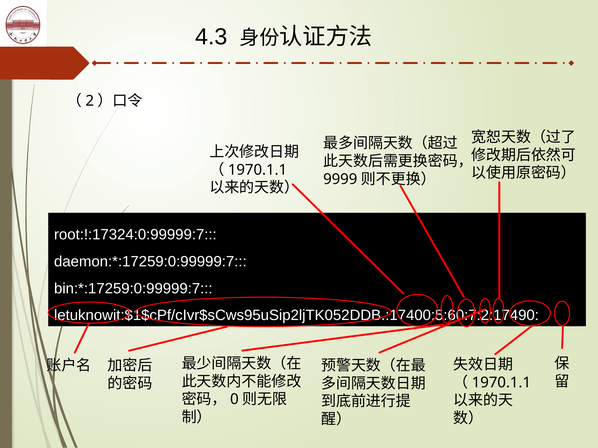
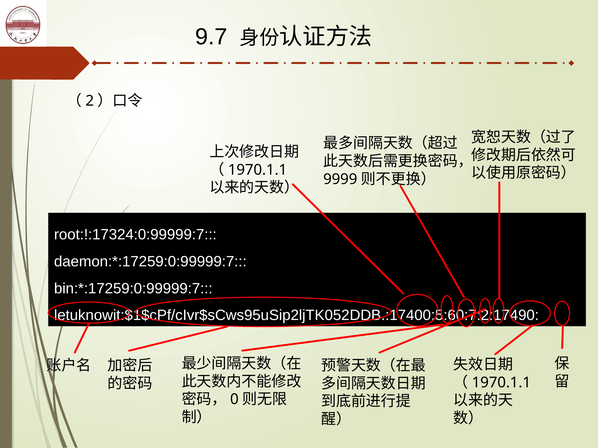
4.3: 4.3 -> 9.7
